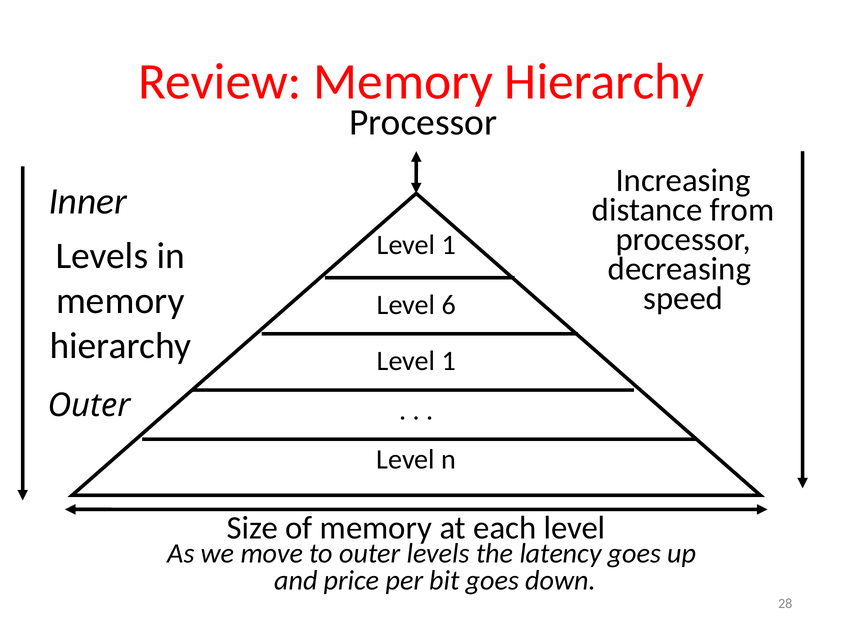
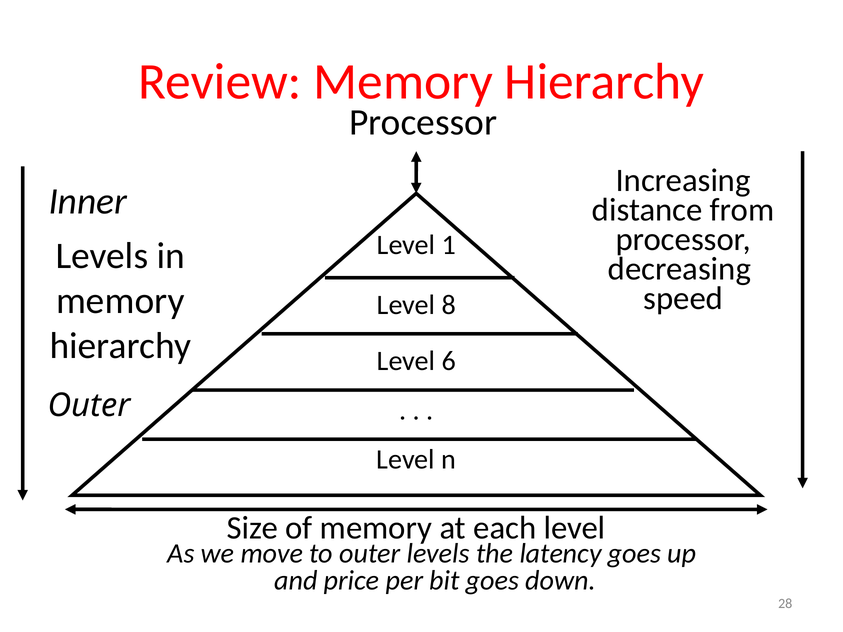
6: 6 -> 8
1 at (449, 361): 1 -> 6
